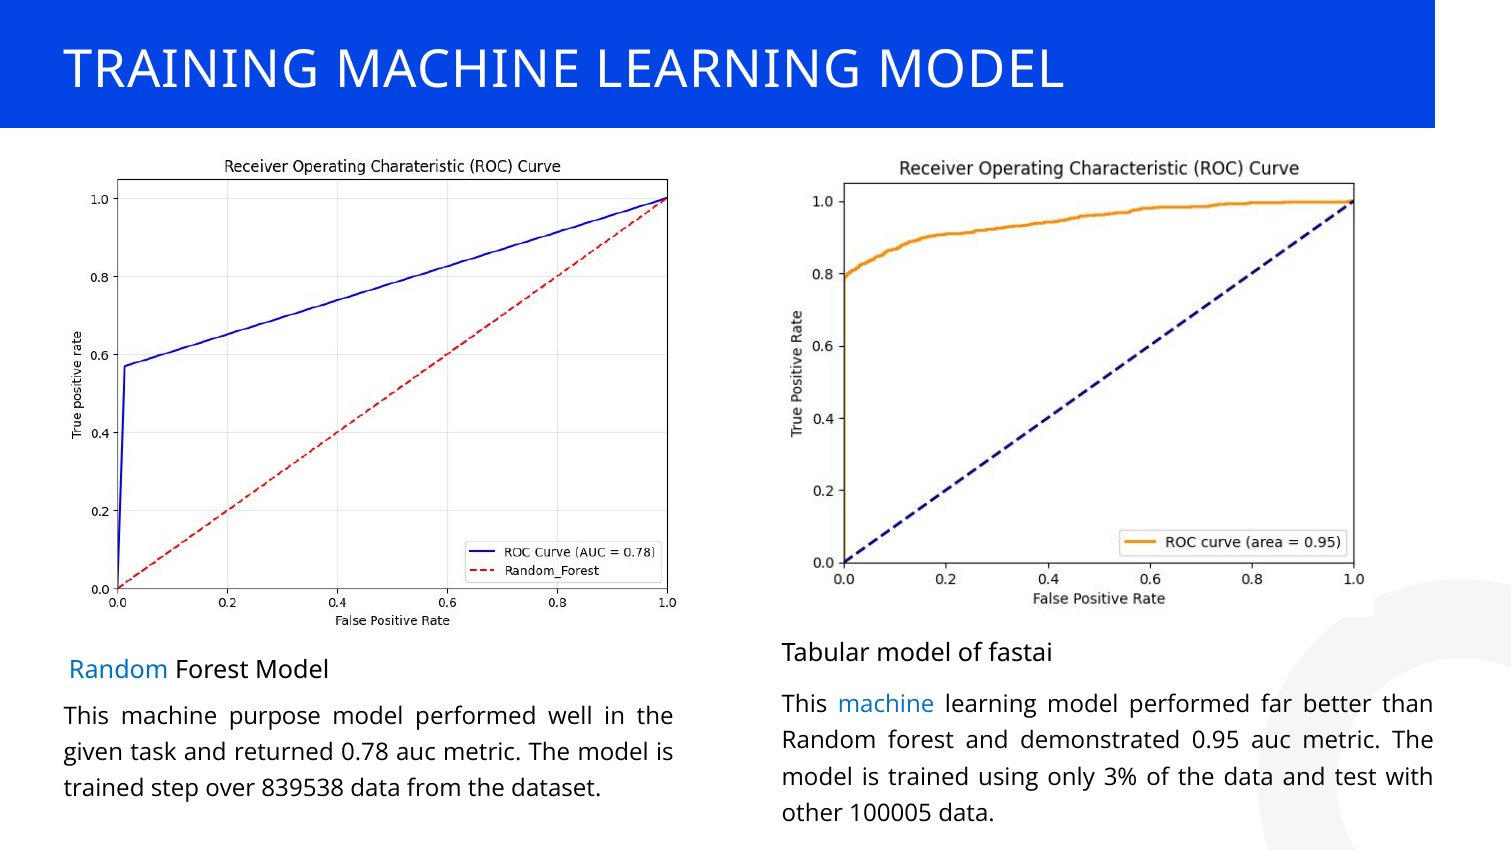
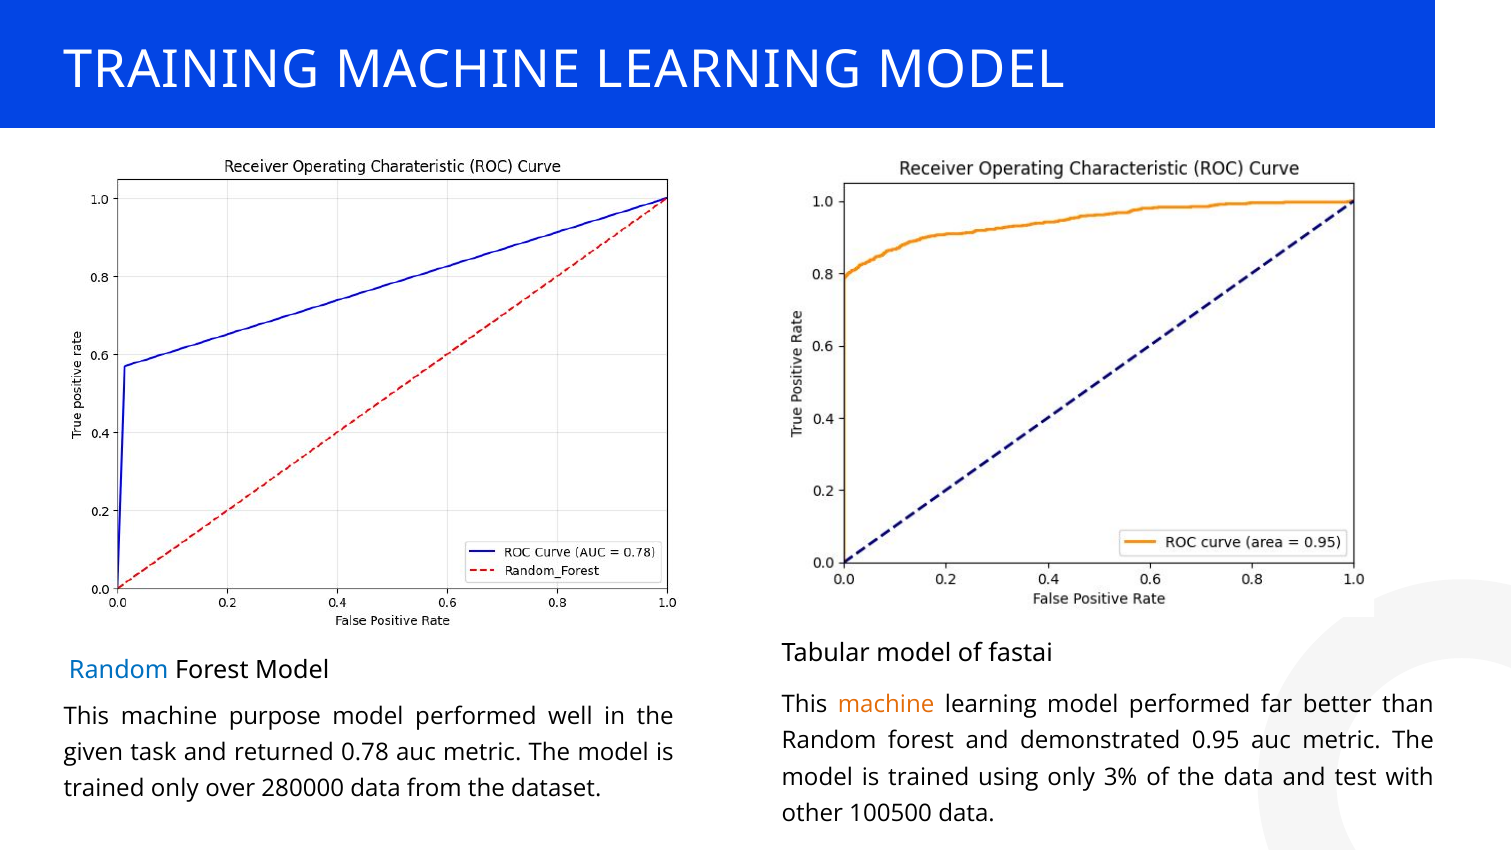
machine at (886, 705) colour: blue -> orange
trained step: step -> only
839538: 839538 -> 280000
100005: 100005 -> 100500
